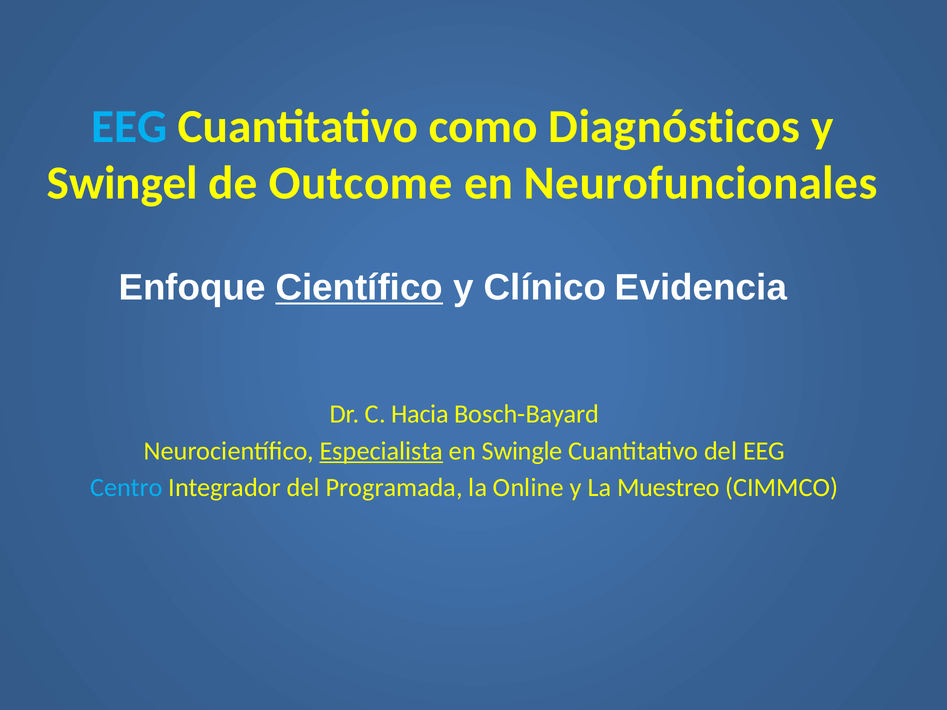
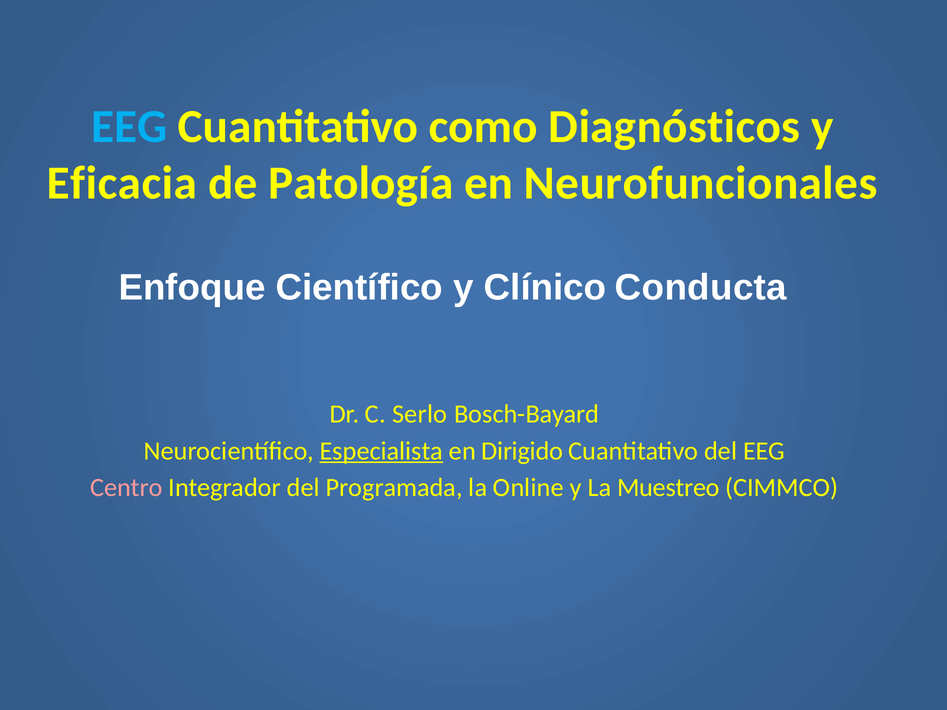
Swingel: Swingel -> Eficacia
Outcome: Outcome -> Patología
Científico underline: present -> none
Evidencia: Evidencia -> Conducta
Hacia: Hacia -> Serlo
Swingle: Swingle -> Dirigido
Centro colour: light blue -> pink
